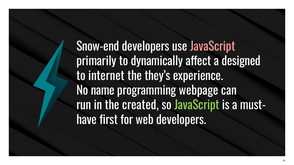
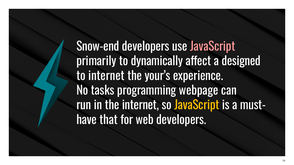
they’s: they’s -> your’s
name: name -> tasks
the created: created -> internet
JavaScript at (197, 106) colour: light green -> yellow
first: first -> that
